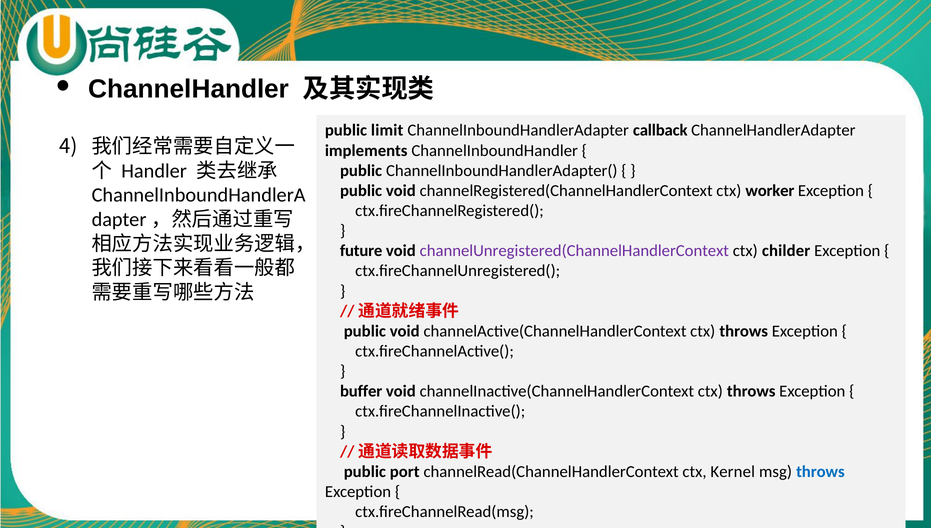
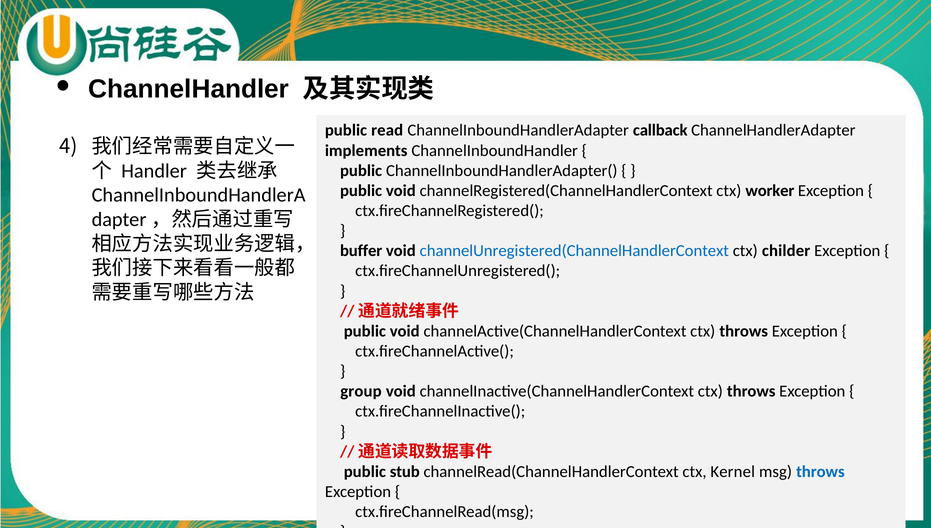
limit: limit -> read
future: future -> buffer
channelUnregistered(ChannelHandlerContext colour: purple -> blue
buffer: buffer -> group
port: port -> stub
